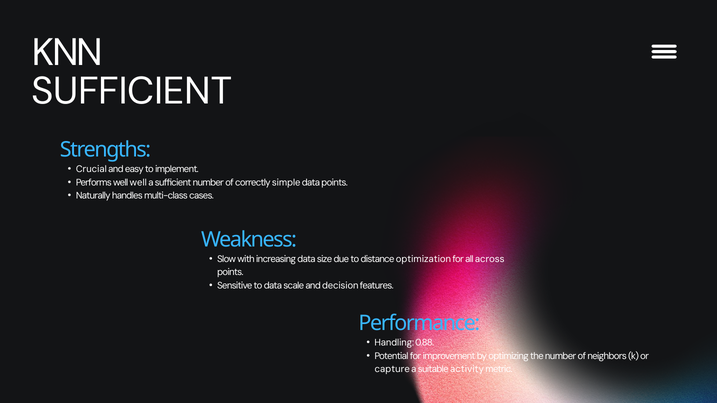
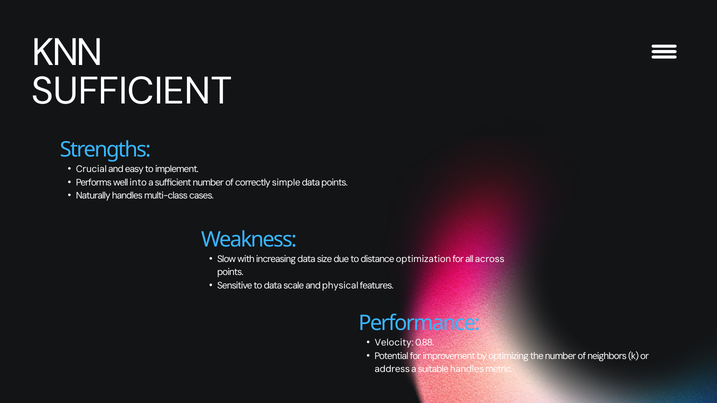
well well: well -> into
decision: decision -> physical
Handling: Handling -> Velocity
capture: capture -> address
suitable activity: activity -> handles
